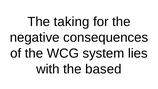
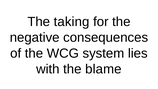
based: based -> blame
